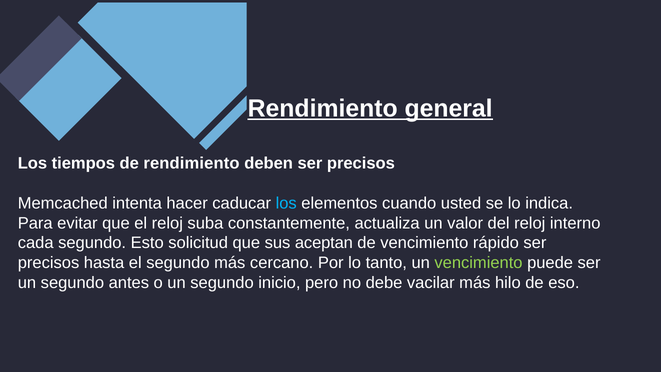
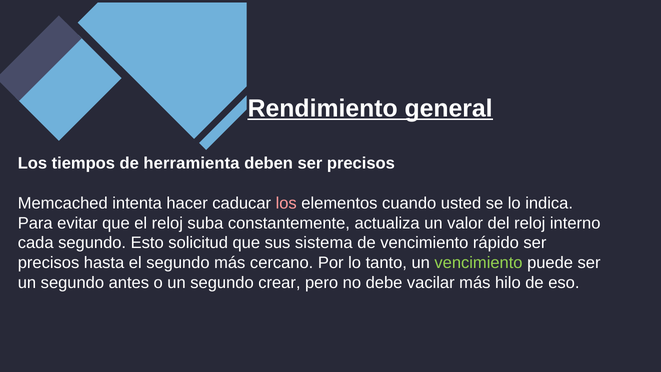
de rendimiento: rendimiento -> herramienta
los at (286, 203) colour: light blue -> pink
aceptan: aceptan -> sistema
inicio: inicio -> crear
